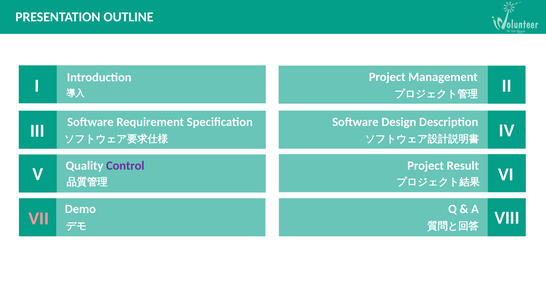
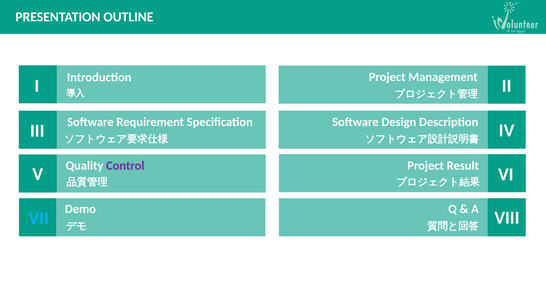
VII colour: pink -> light blue
